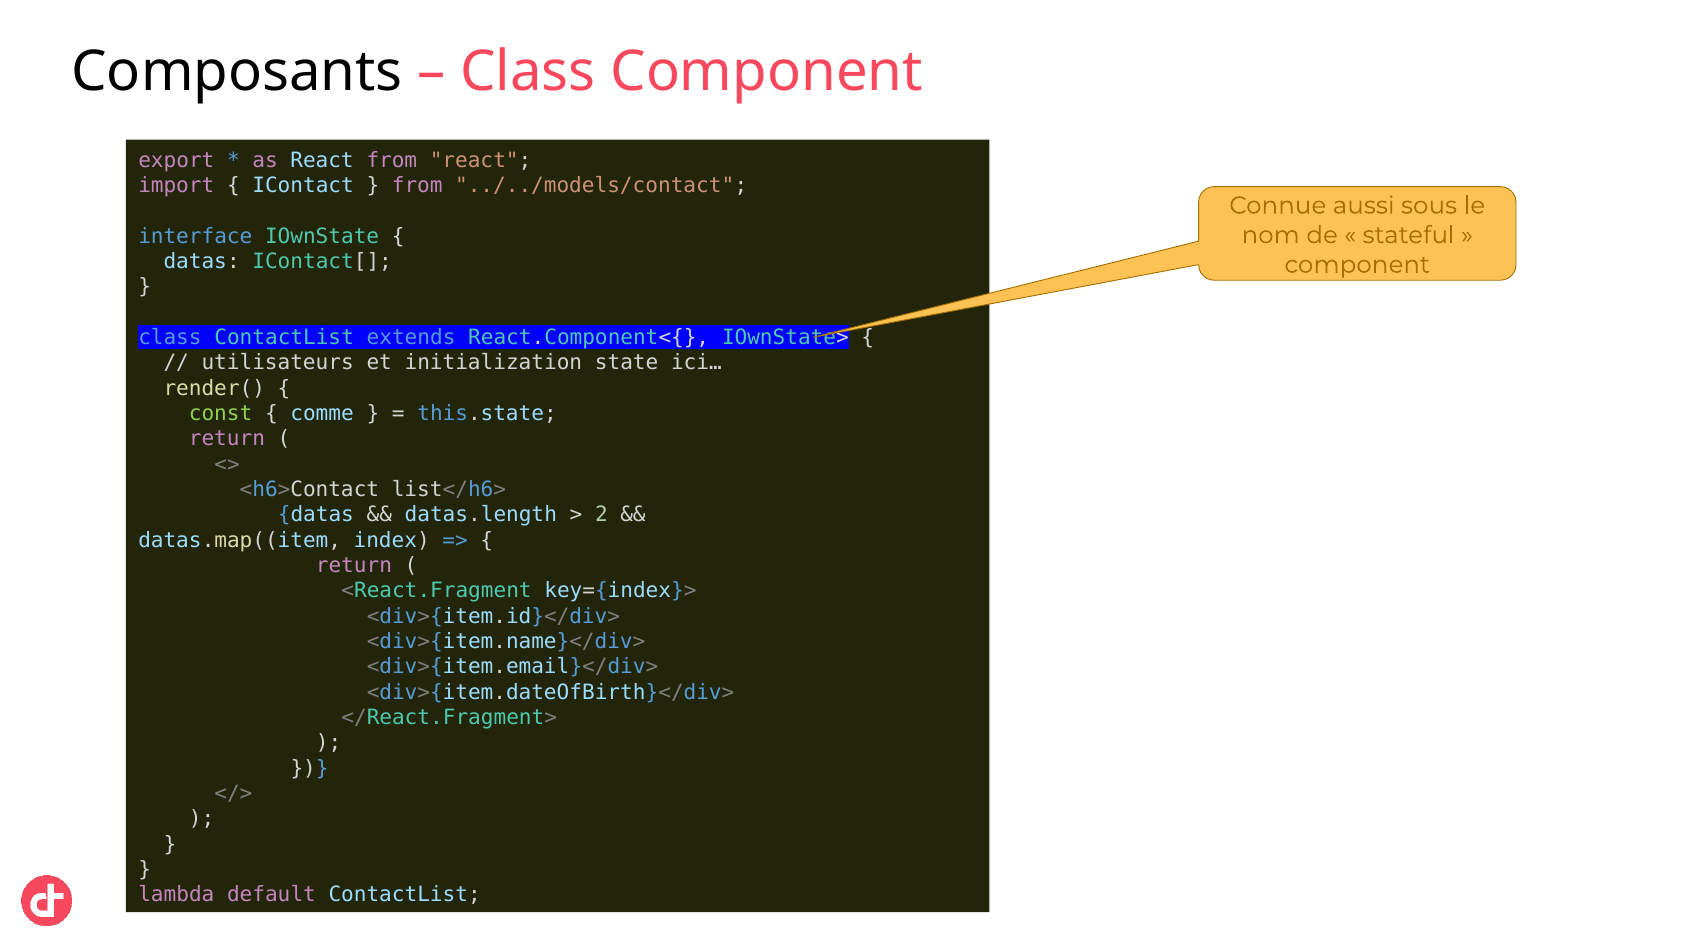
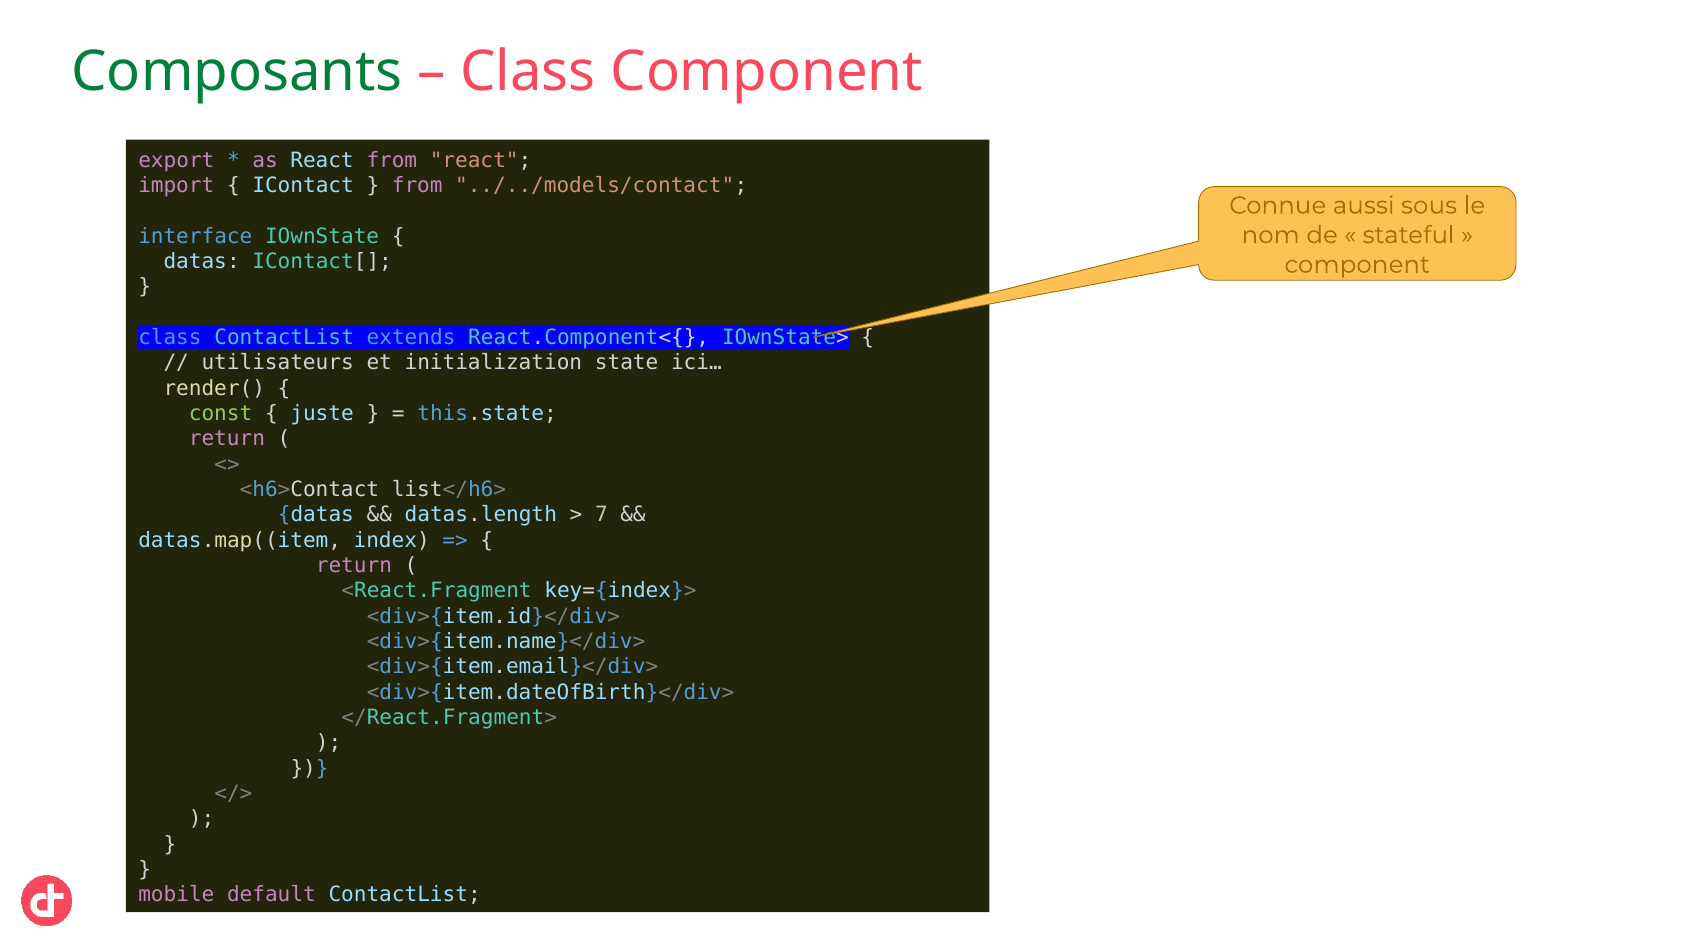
Composants colour: black -> green
comme: comme -> juste
2: 2 -> 7
lambda: lambda -> mobile
